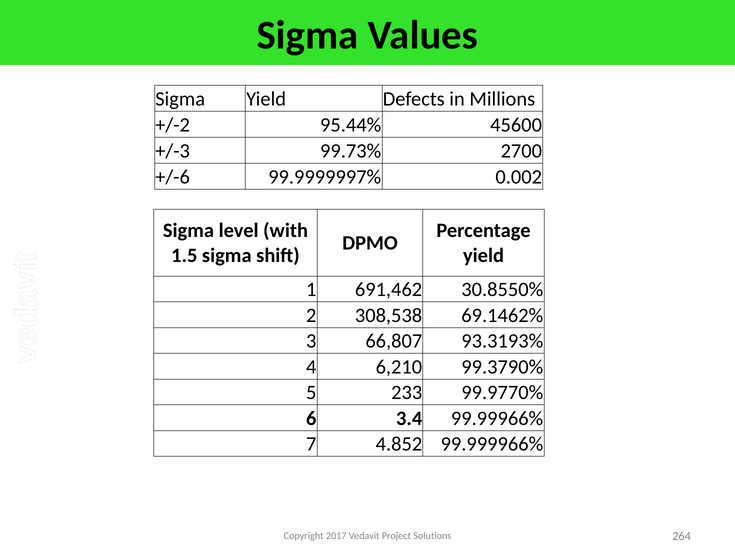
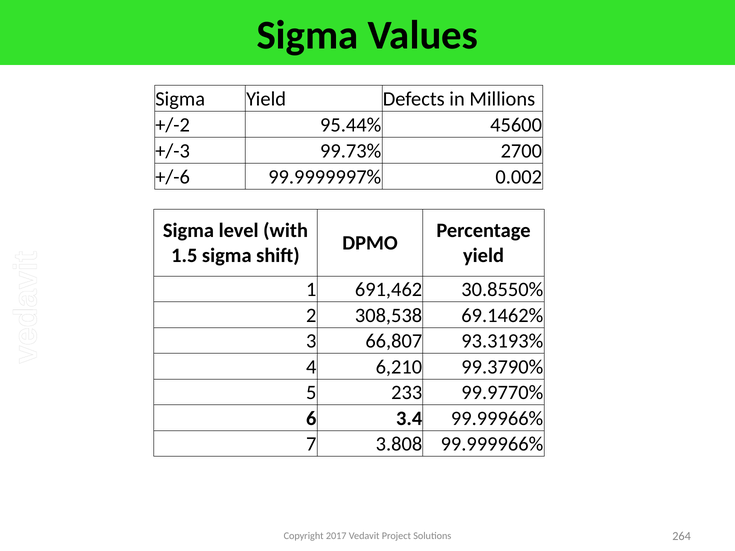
4.852: 4.852 -> 3.808
